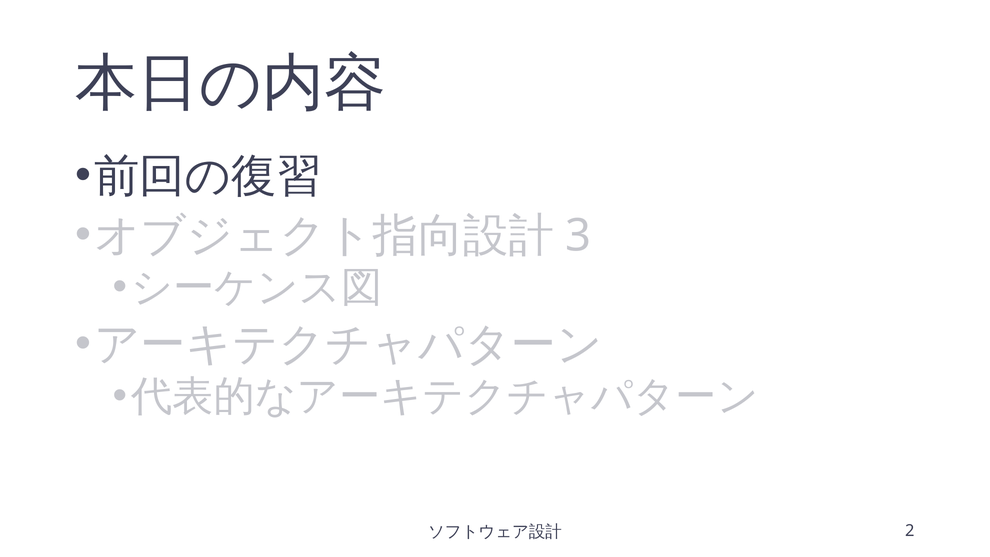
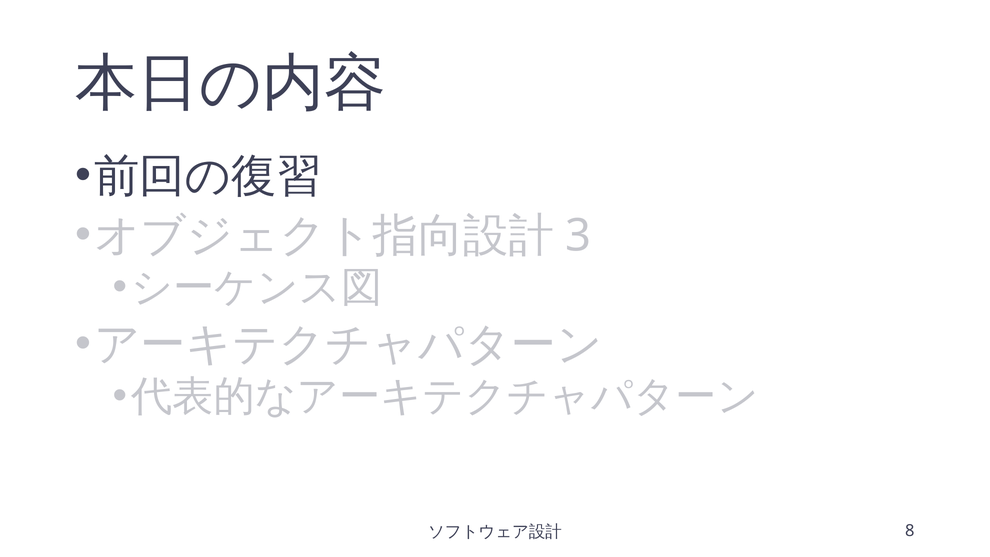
2: 2 -> 8
